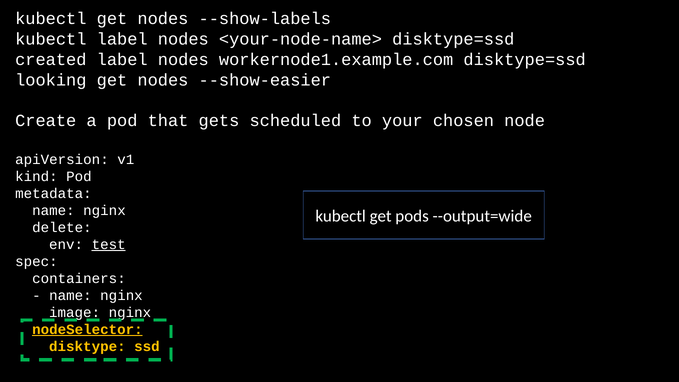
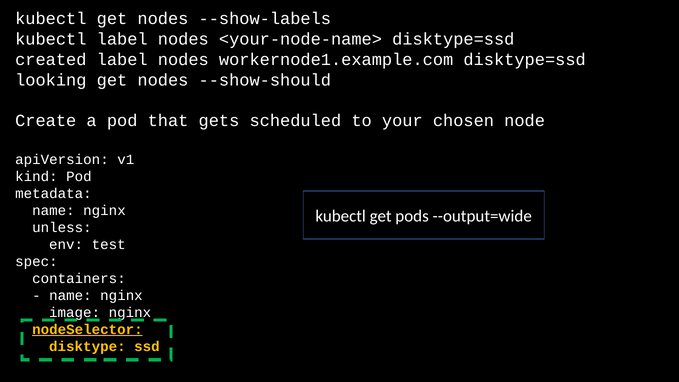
--show-easier: --show-easier -> --show-should
delete: delete -> unless
test underline: present -> none
